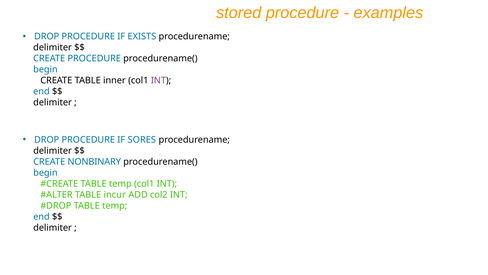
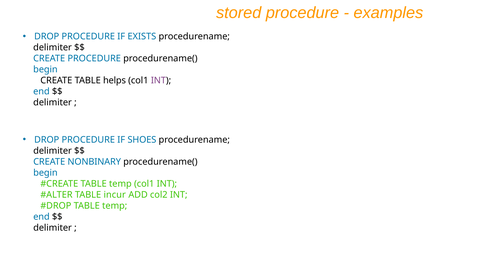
inner: inner -> helps
SORES: SORES -> SHOES
